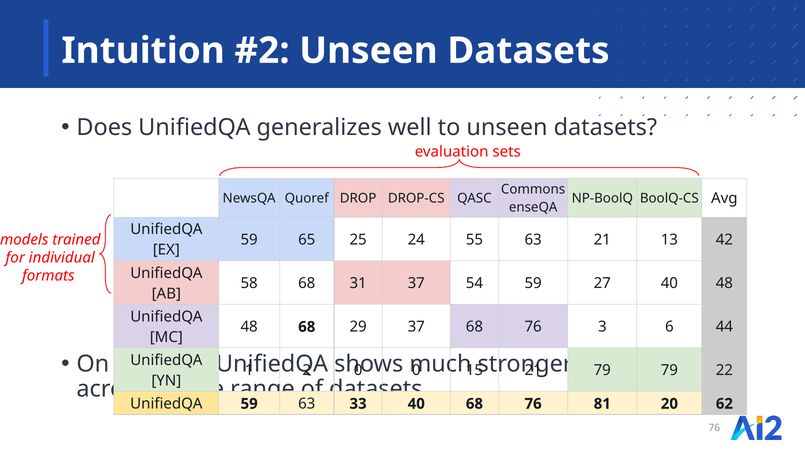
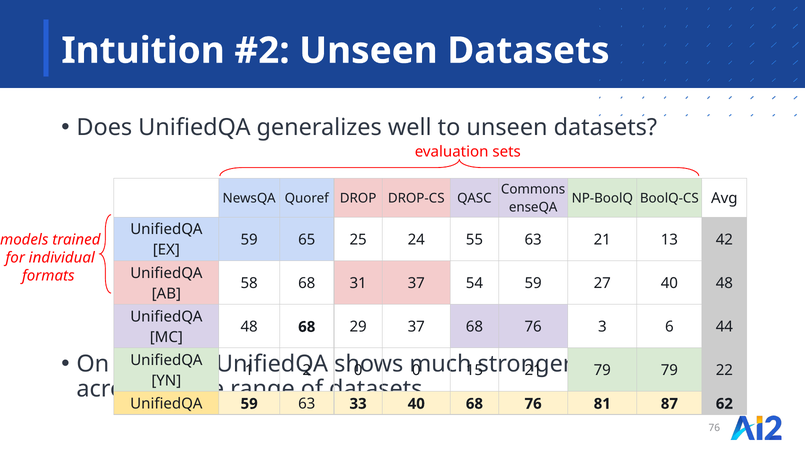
20: 20 -> 87
